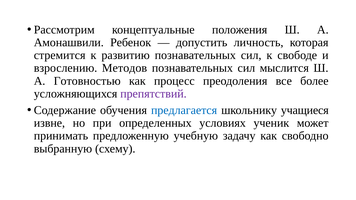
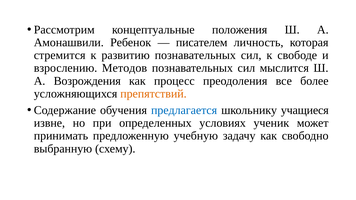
допустить: допустить -> писателем
Готовностью: Готовностью -> Возрождения
препятствий colour: purple -> orange
